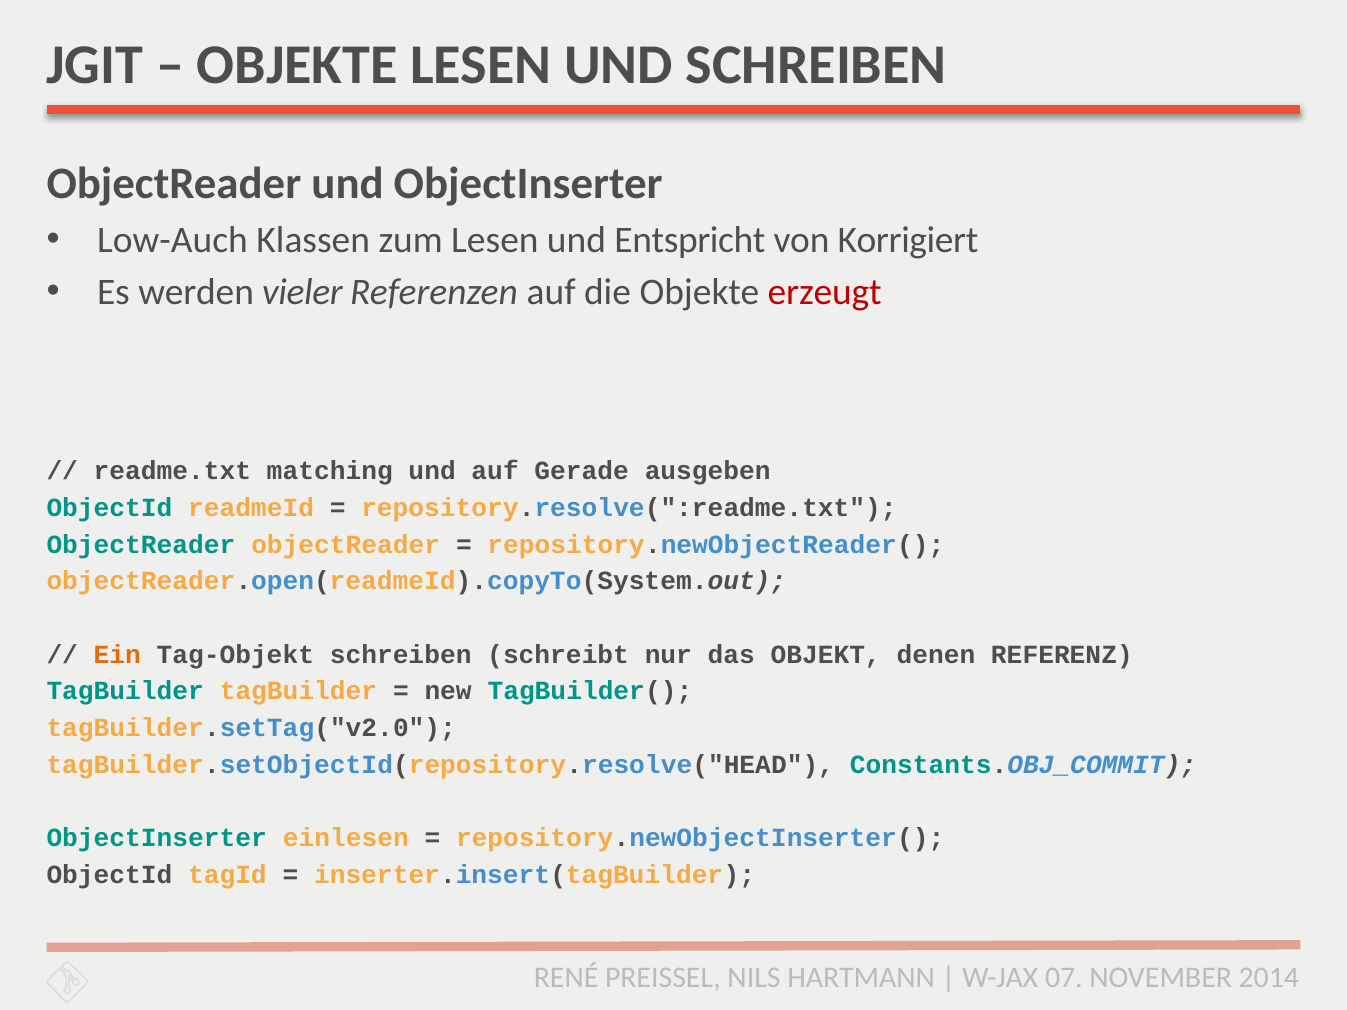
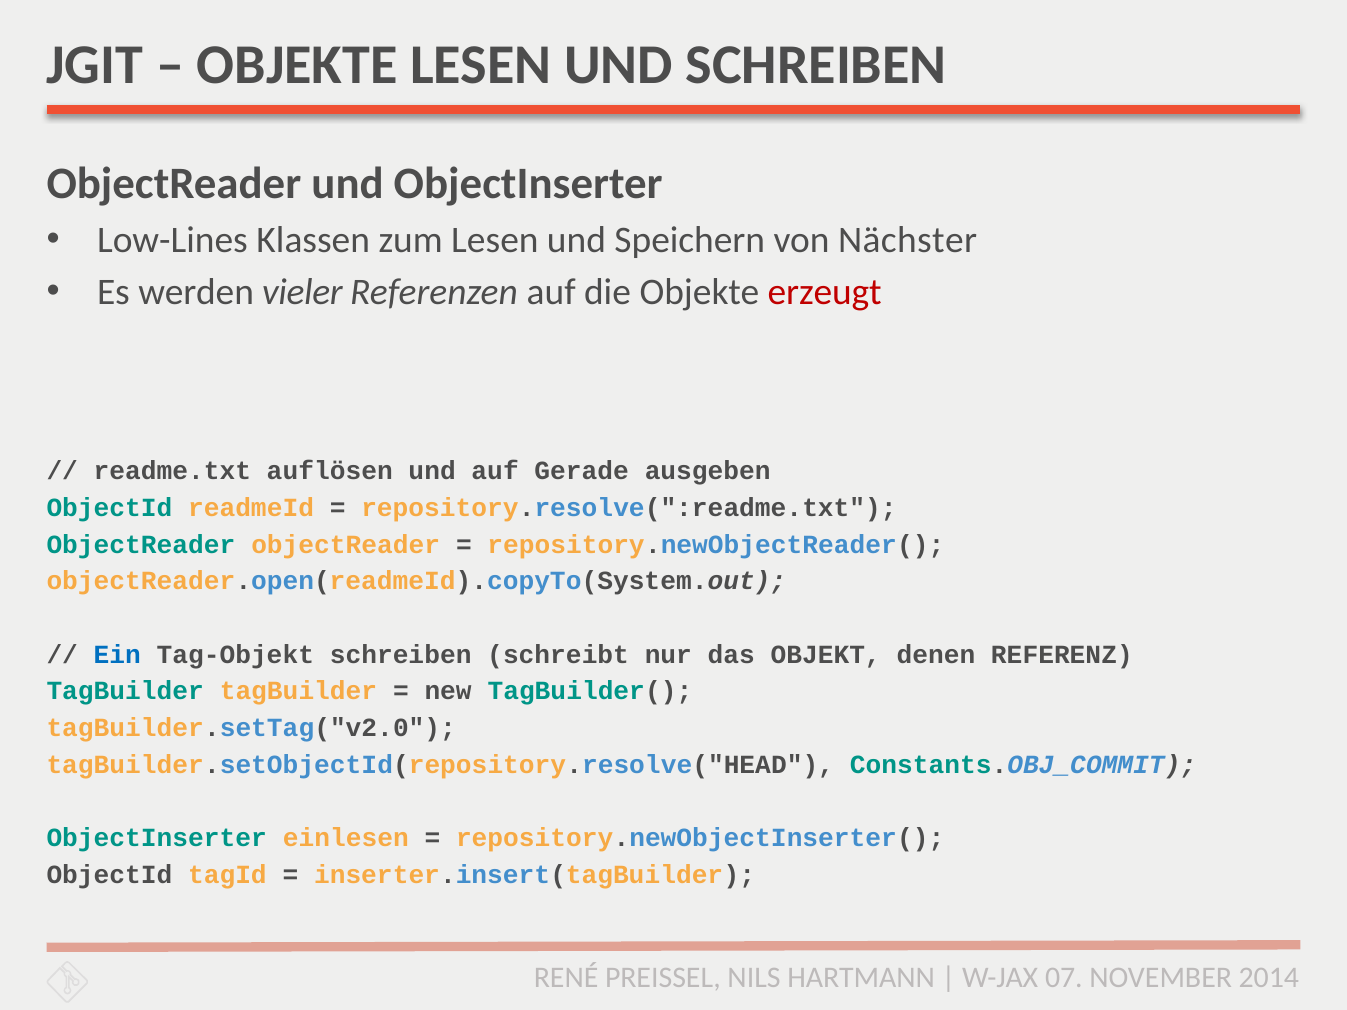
Low-Auch: Low-Auch -> Low-Lines
Entspricht: Entspricht -> Speichern
Korrigiert: Korrigiert -> Nächster
matching: matching -> auflösen
Ein colour: orange -> blue
